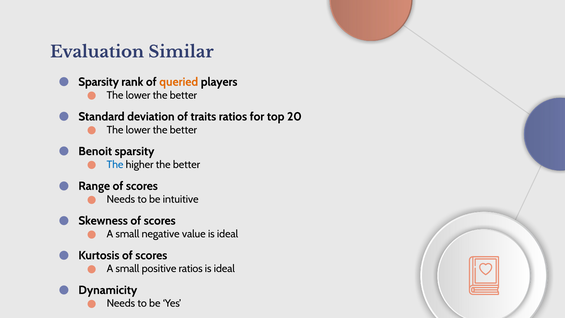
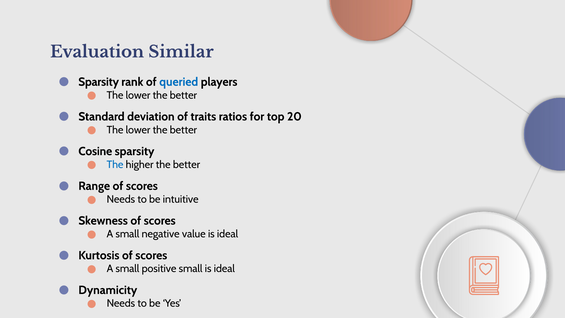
queried colour: orange -> blue
Benoit: Benoit -> Cosine
positive ratios: ratios -> small
